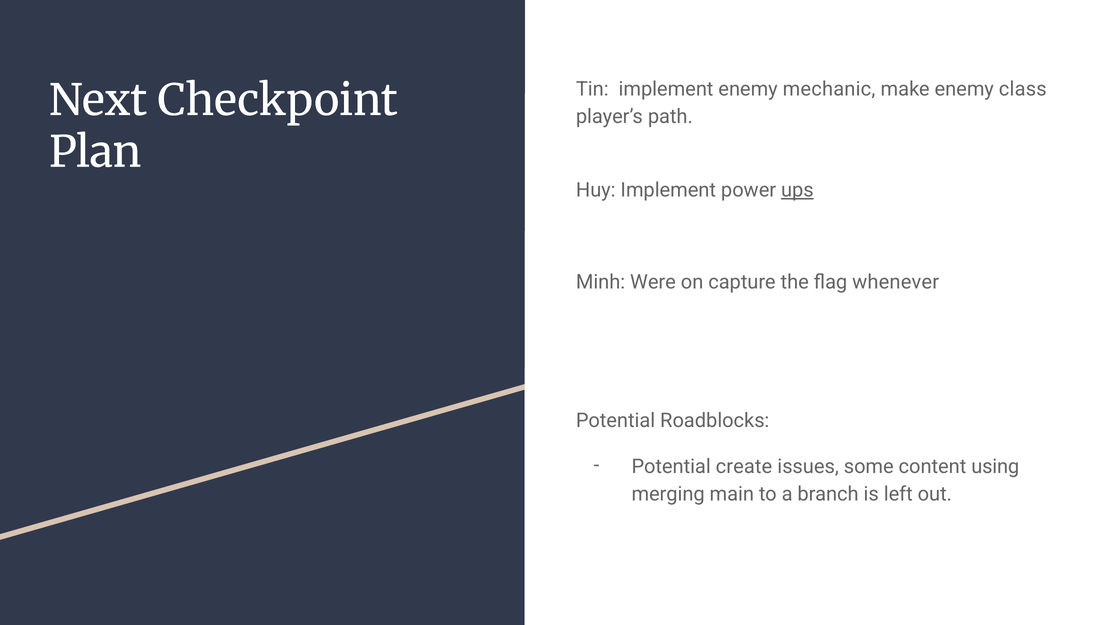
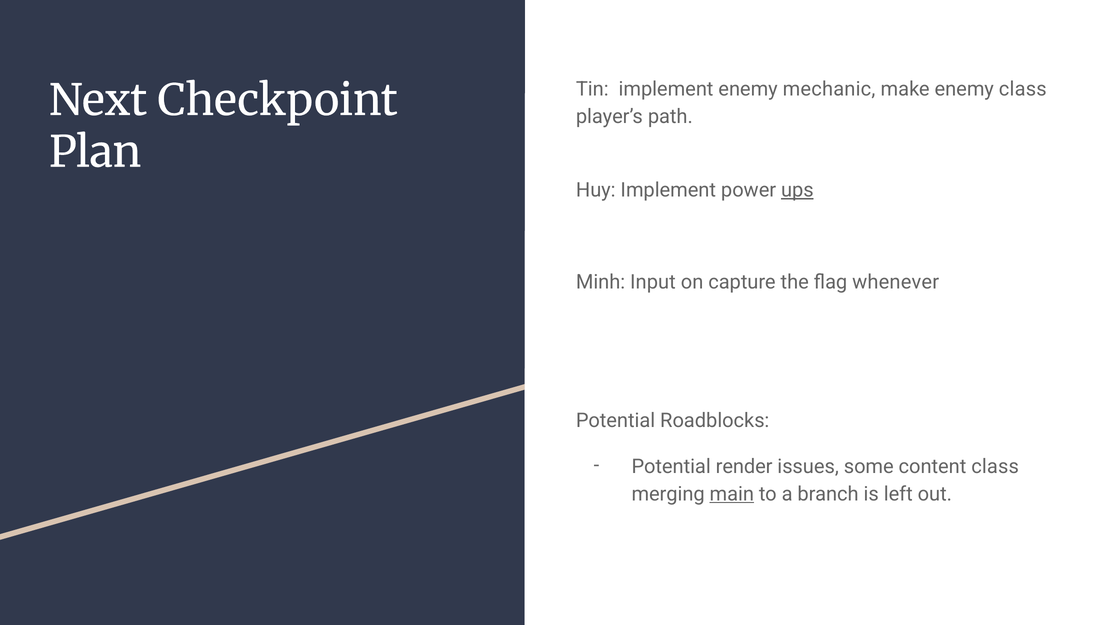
Were: Were -> Input
create: create -> render
content using: using -> class
main underline: none -> present
